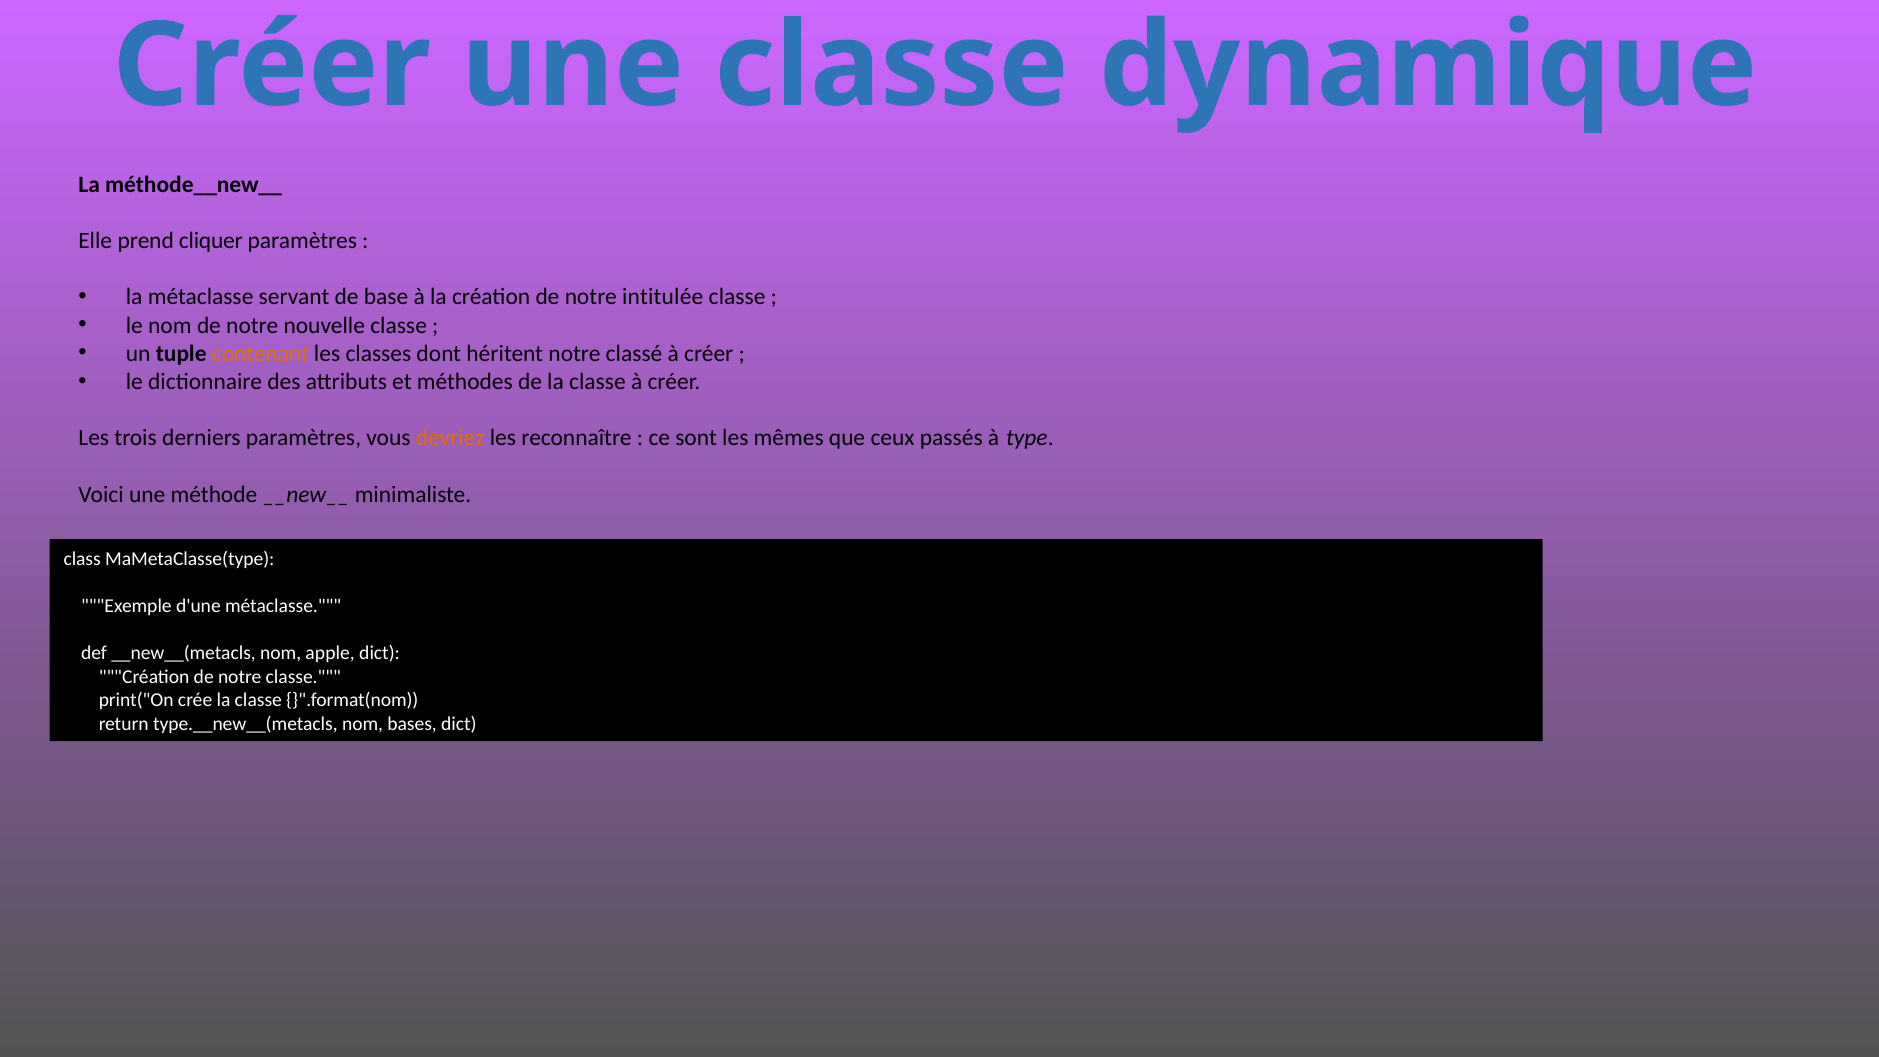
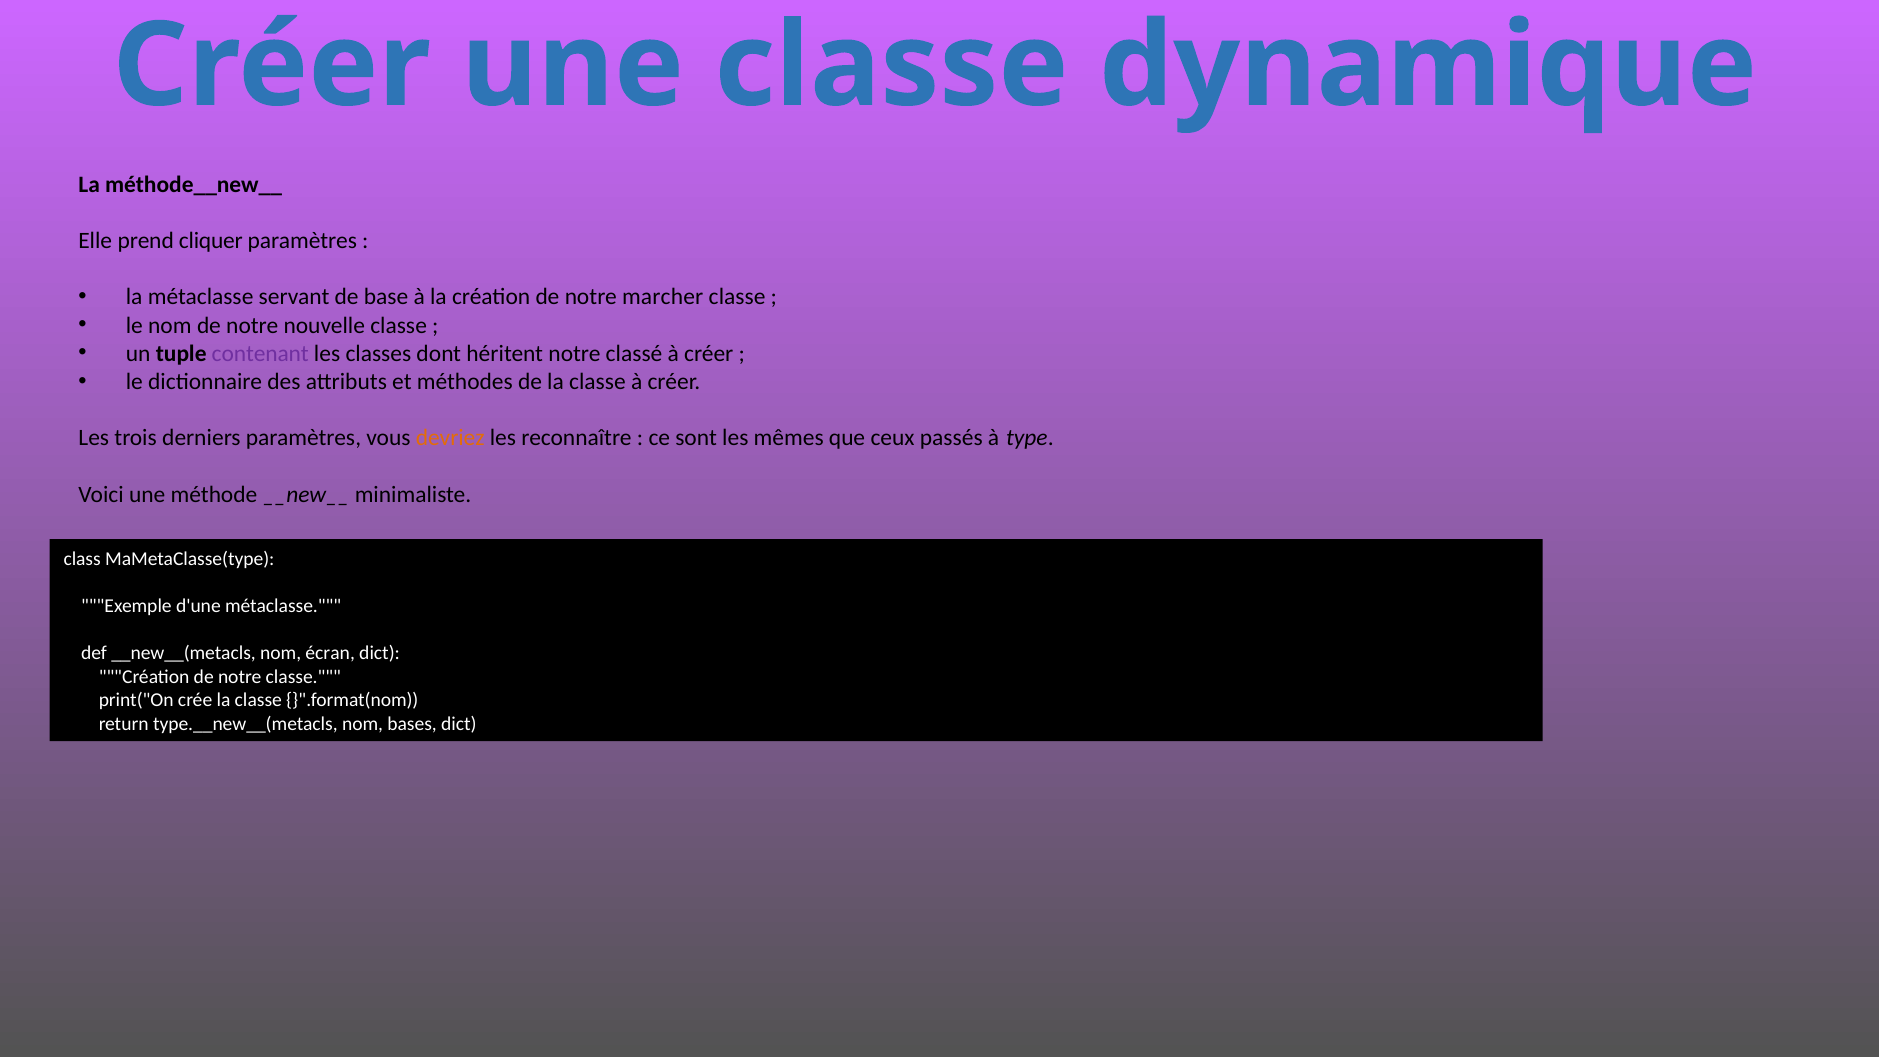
intitulée: intitulée -> marcher
contenant colour: orange -> purple
apple: apple -> écran
